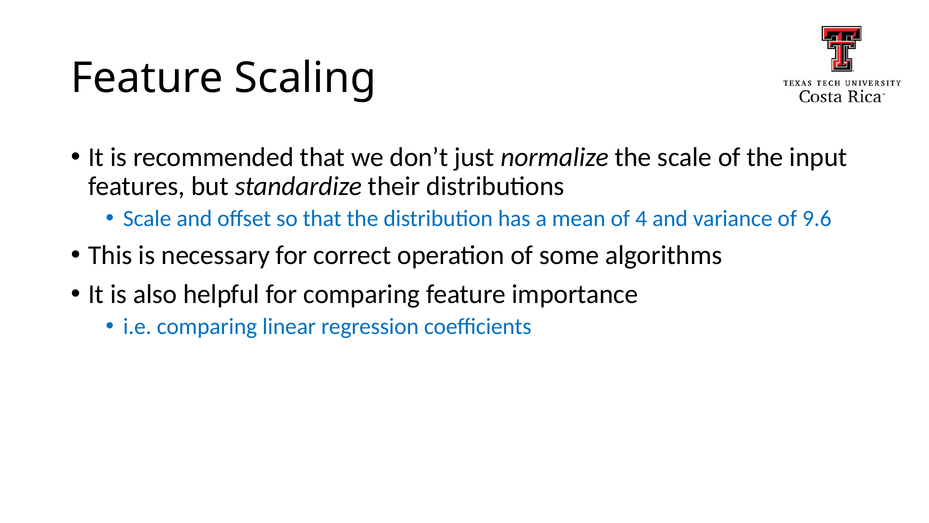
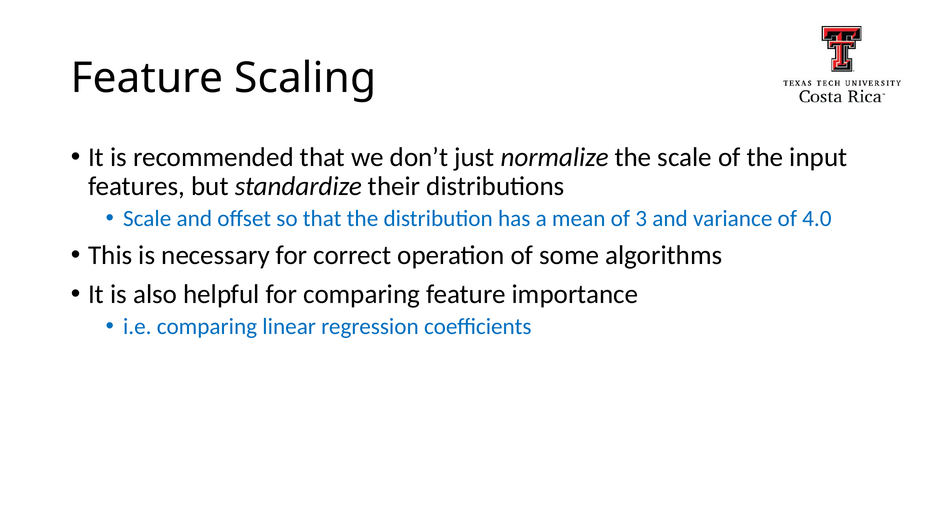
4: 4 -> 3
9.6: 9.6 -> 4.0
